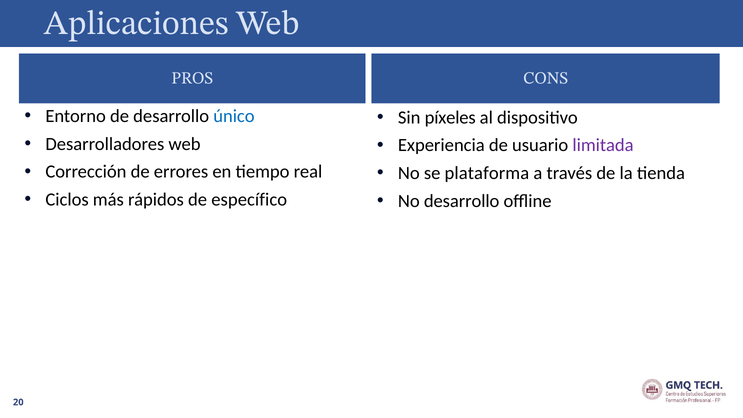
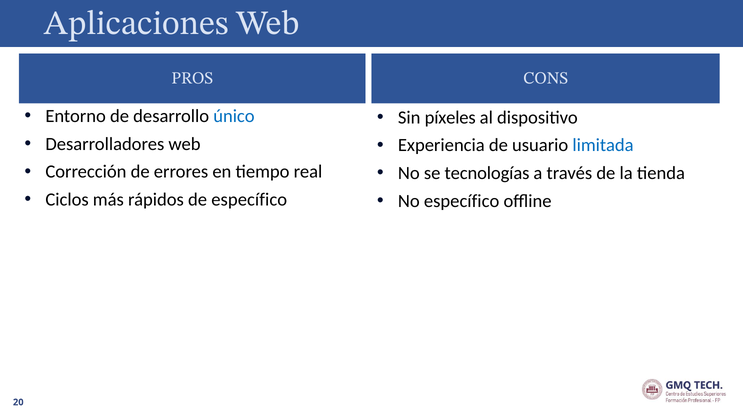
limitada colour: purple -> blue
plataforma: plataforma -> tecnologías
No desarrollo: desarrollo -> específico
